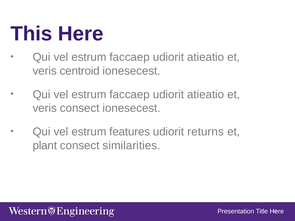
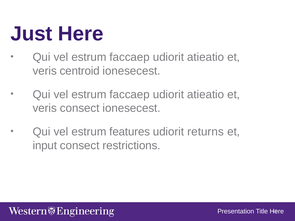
This: This -> Just
plant: plant -> input
similarities: similarities -> restrictions
